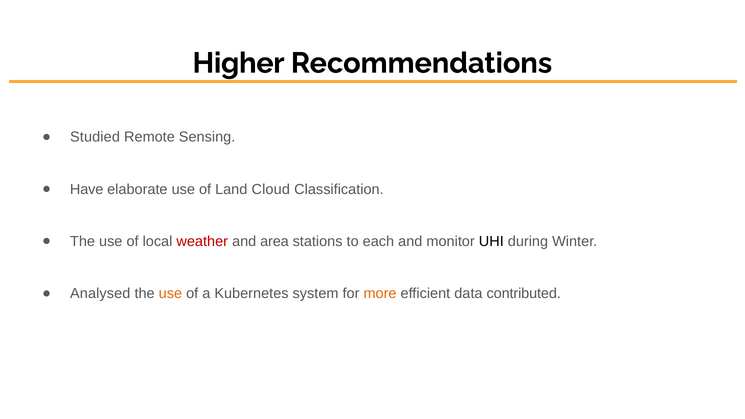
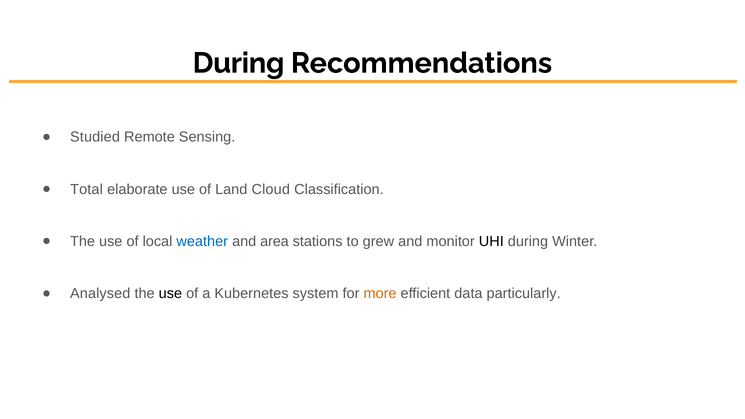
Higher at (239, 63): Higher -> During
Have: Have -> Total
weather colour: red -> blue
each: each -> grew
use at (170, 294) colour: orange -> black
contributed: contributed -> particularly
